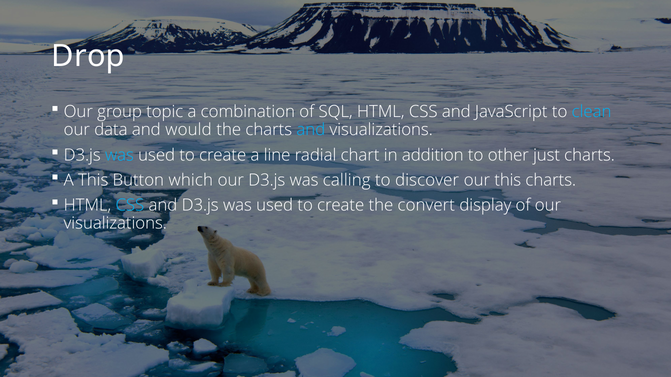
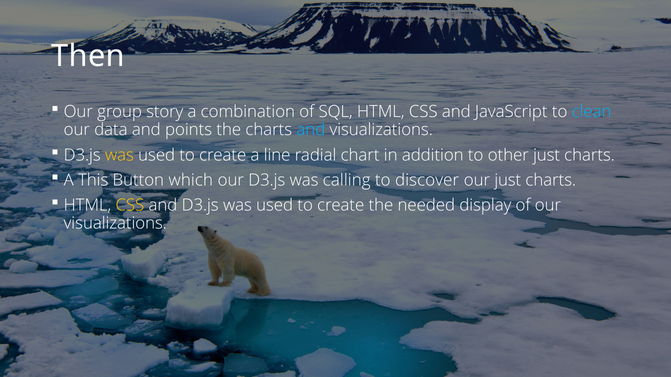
Drop: Drop -> Then
topic: topic -> story
would: would -> points
was at (119, 155) colour: light blue -> yellow
our this: this -> just
CSS at (130, 205) colour: light blue -> yellow
convert: convert -> needed
